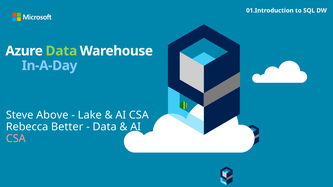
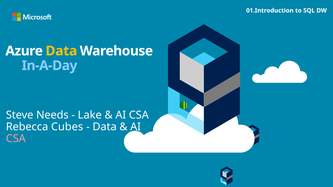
Data at (61, 51) colour: light green -> yellow
Above: Above -> Needs
Better: Better -> Cubes
